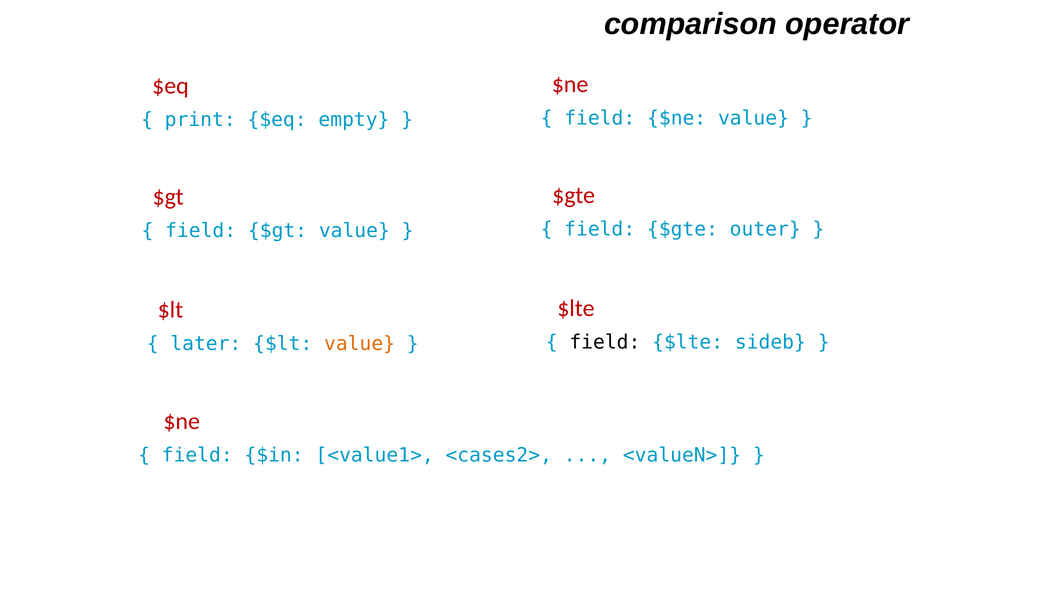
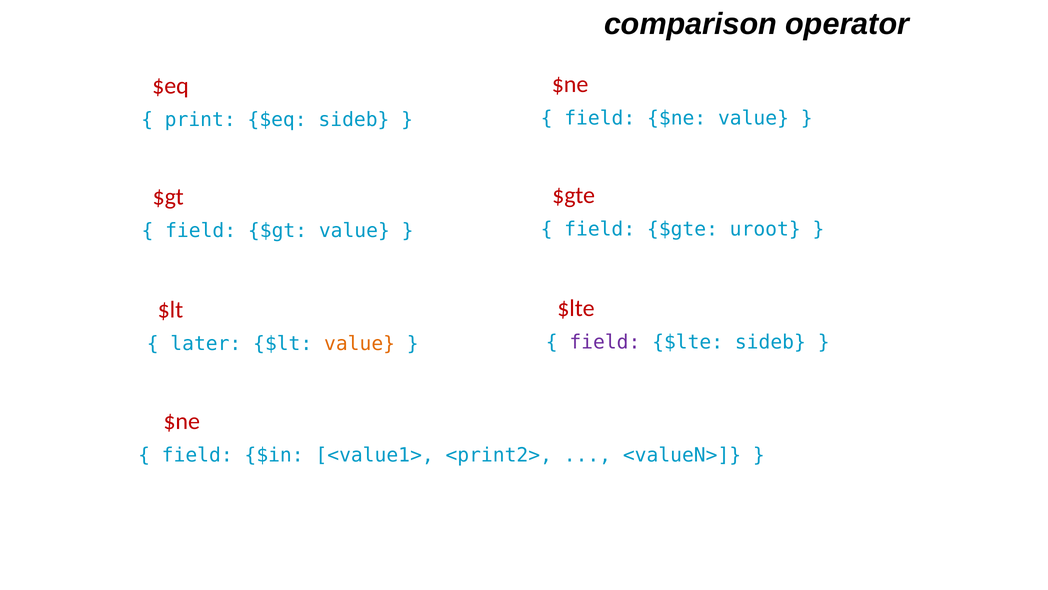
$eq empty: empty -> sideb
outer: outer -> uroot
field at (605, 342) colour: black -> purple
<cases2>: <cases2> -> <print2>
